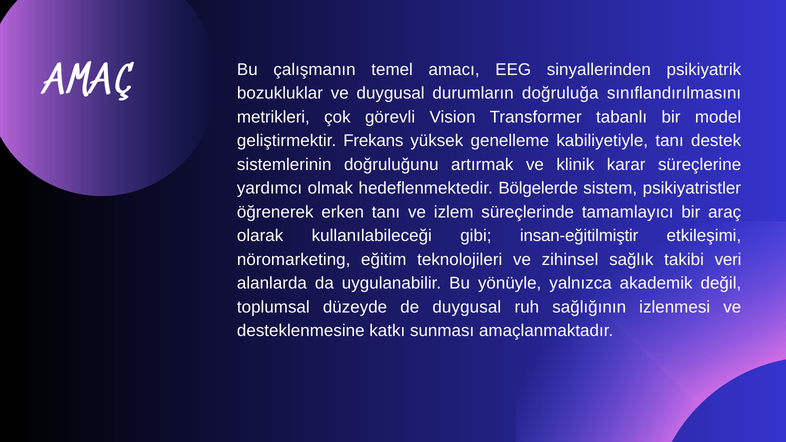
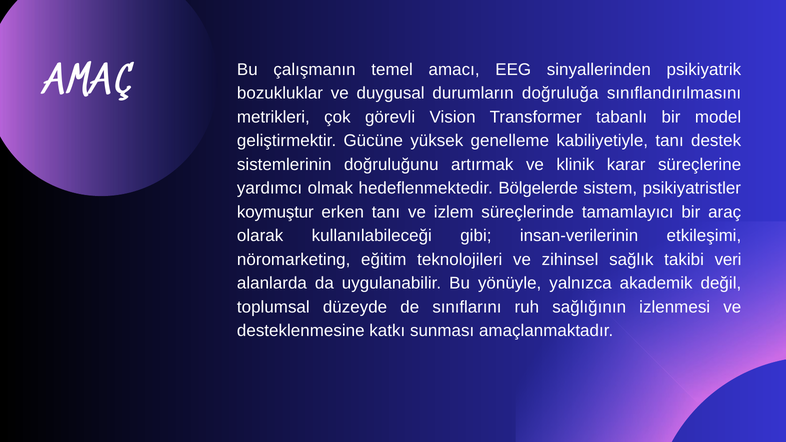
Frekans: Frekans -> Gücüne
öğrenerek: öğrenerek -> koymuştur
insan-eğitilmiştir: insan-eğitilmiştir -> insan-verilerinin
de duygusal: duygusal -> sınıflarını
